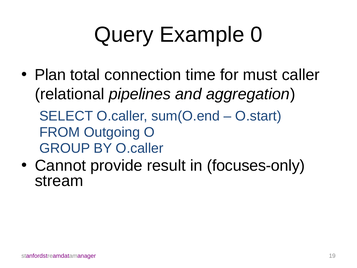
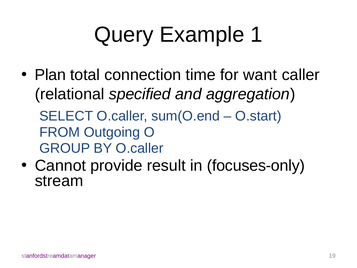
0: 0 -> 1
must: must -> want
pipelines: pipelines -> specified
